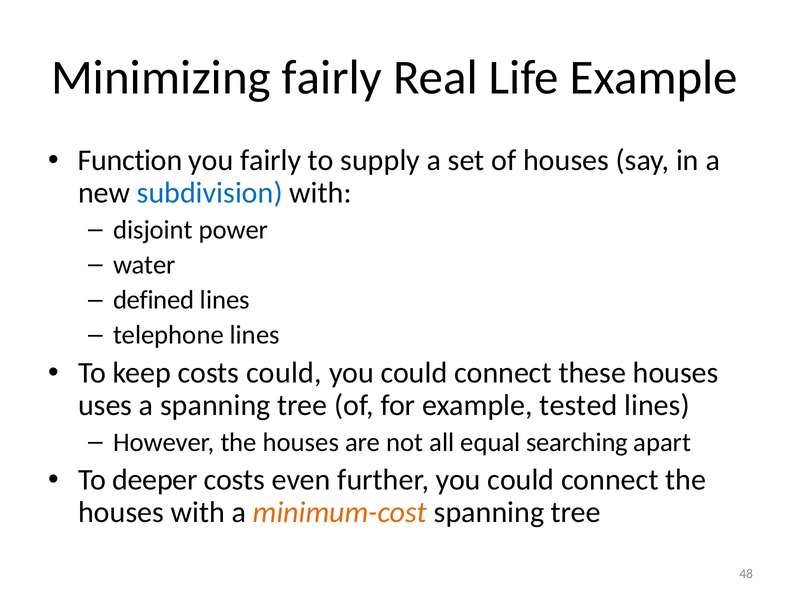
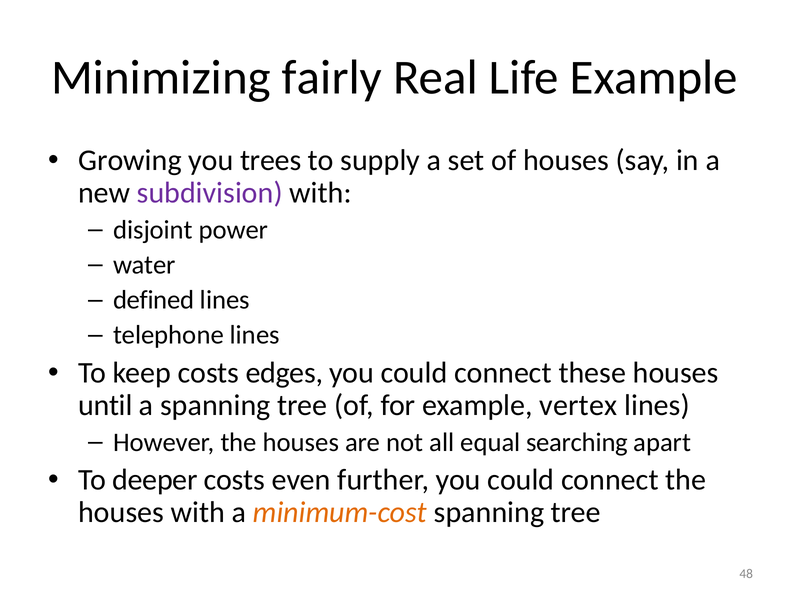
Function: Function -> Growing
you fairly: fairly -> trees
subdivision colour: blue -> purple
costs could: could -> edges
uses: uses -> until
tested: tested -> vertex
